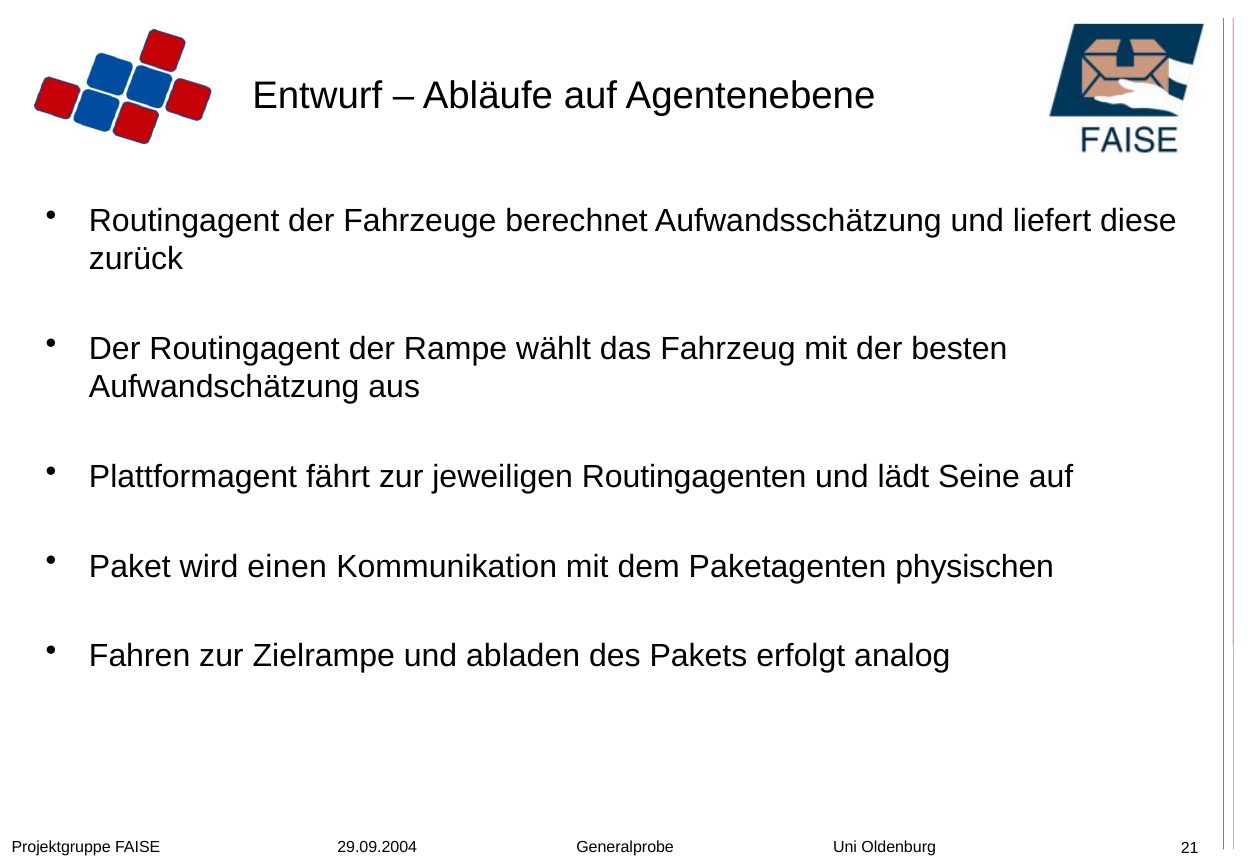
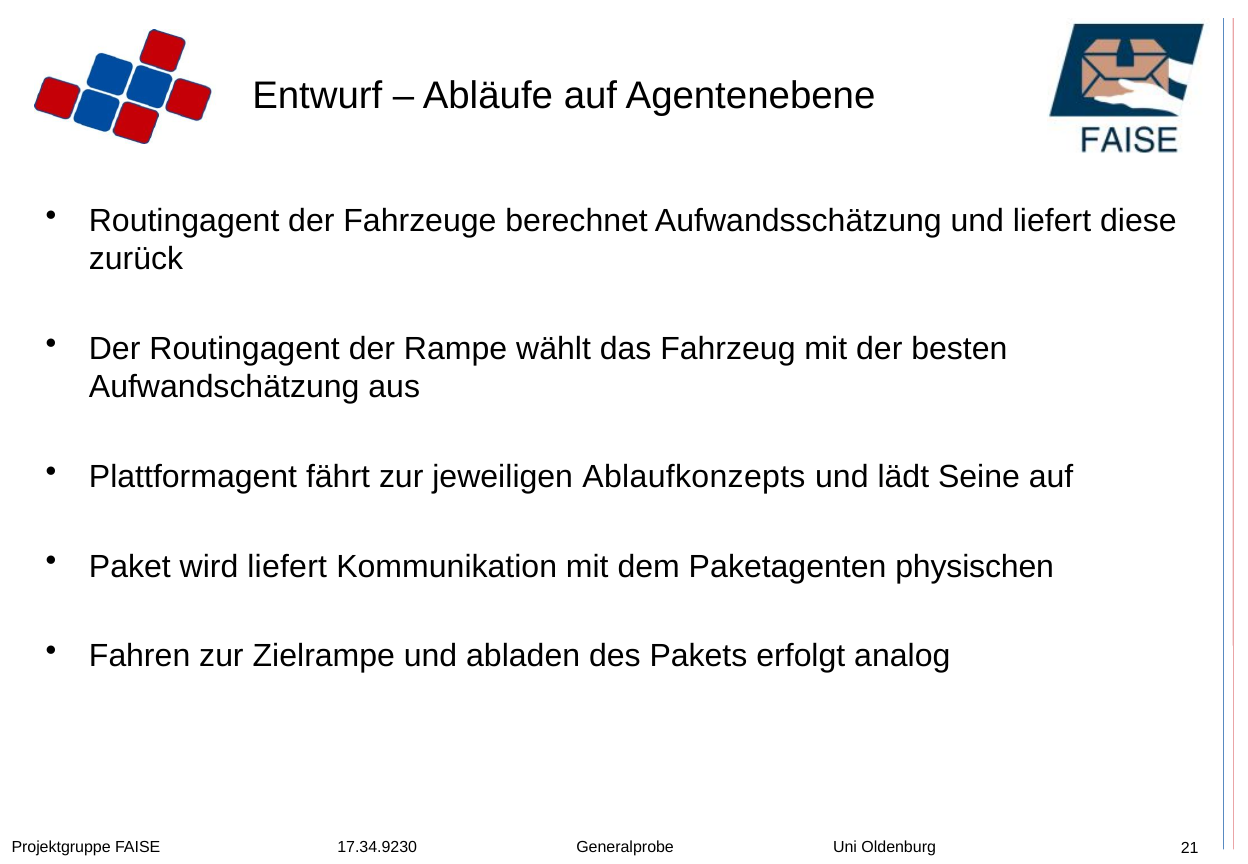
Routingagenten: Routingagenten -> Ablaufkonzepts
wird einen: einen -> liefert
29.09.2004: 29.09.2004 -> 17.34.9230
